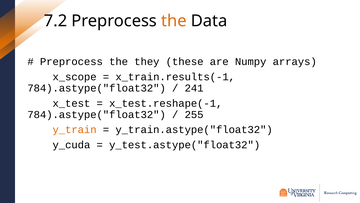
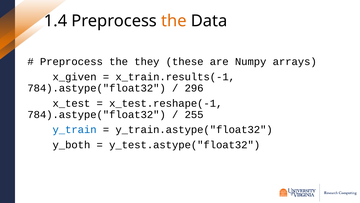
7.2: 7.2 -> 1.4
x_scope: x_scope -> x_given
241: 241 -> 296
y_train colour: orange -> blue
y_cuda: y_cuda -> y_both
